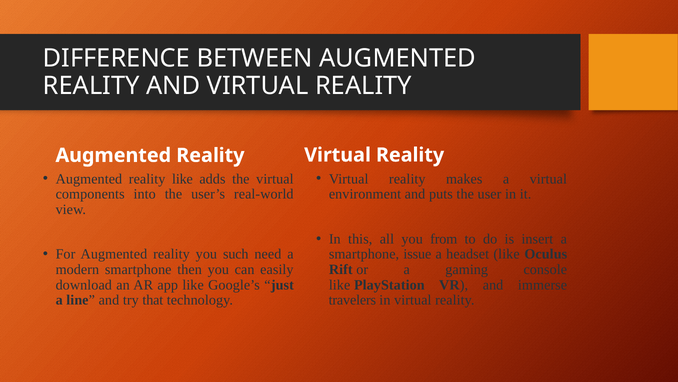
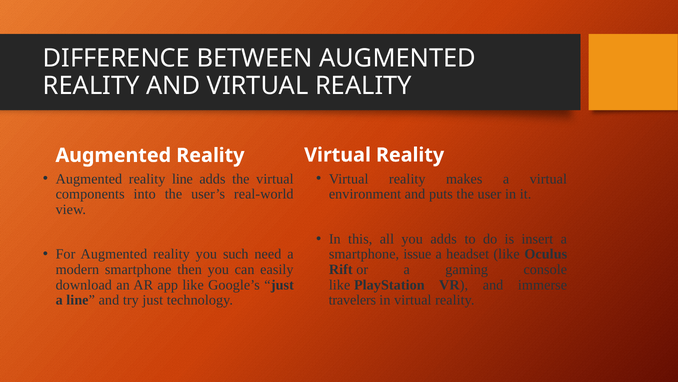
reality like: like -> line
you from: from -> adds
try that: that -> just
